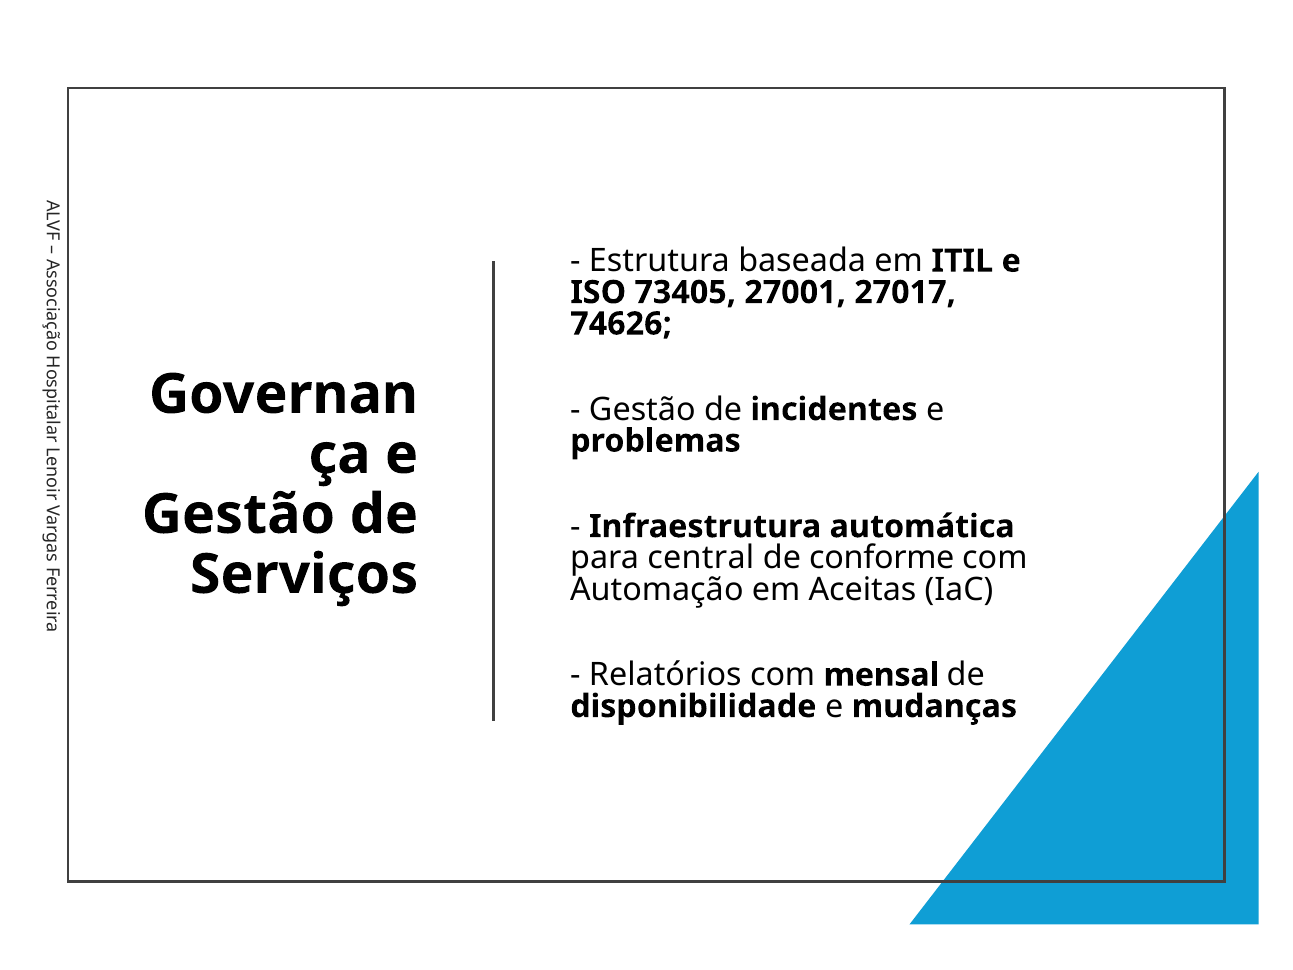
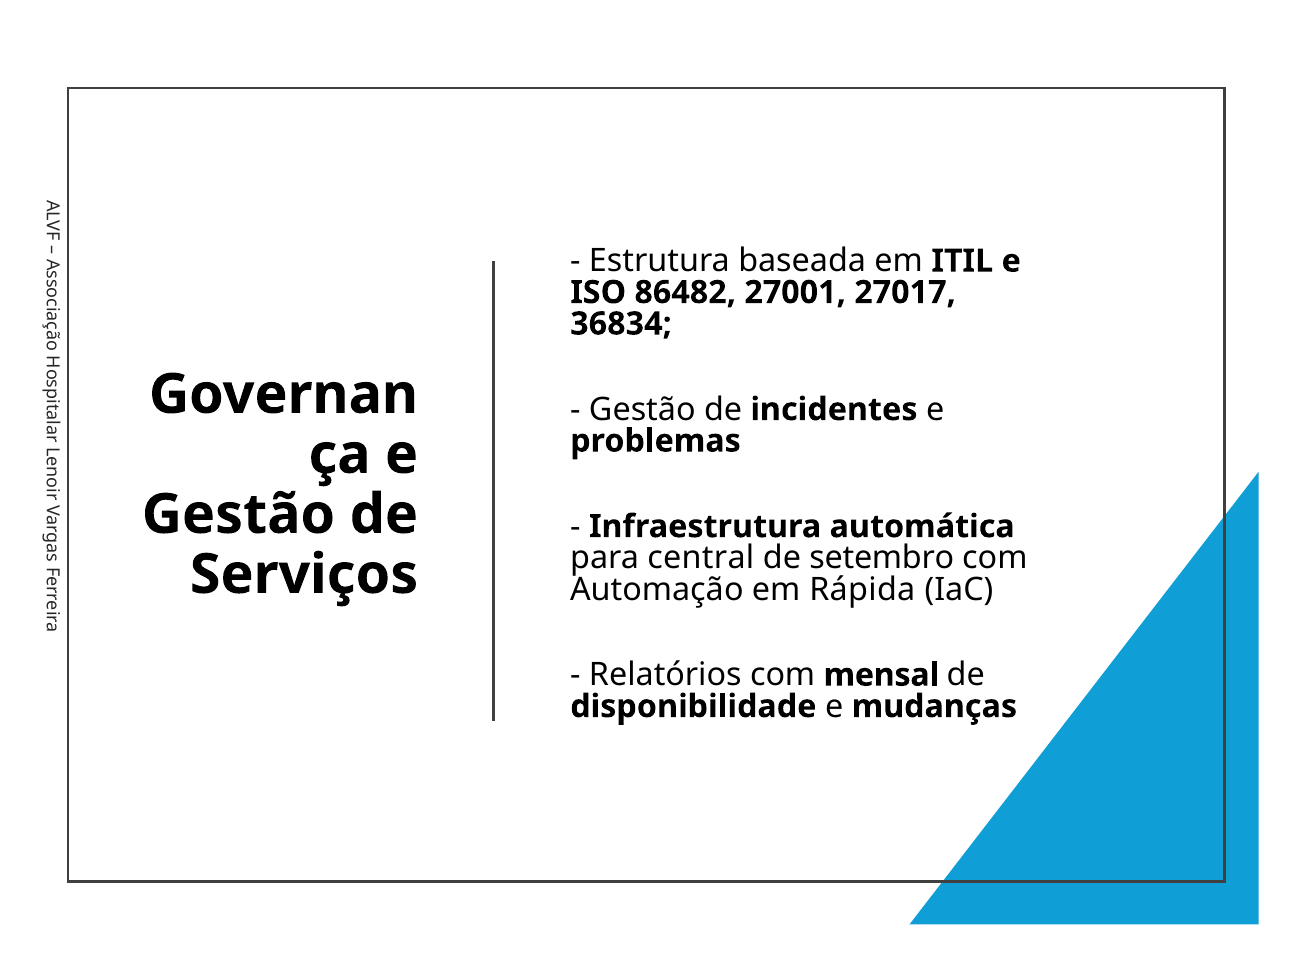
73405: 73405 -> 86482
74626: 74626 -> 36834
conforme: conforme -> setembro
Aceitas: Aceitas -> Rápida
